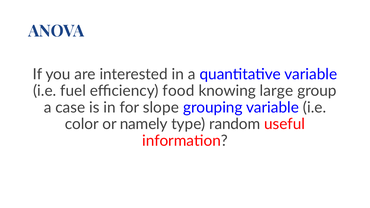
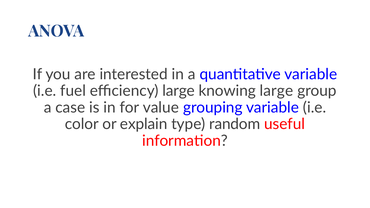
efficiency food: food -> large
slope: slope -> value
namely: namely -> explain
